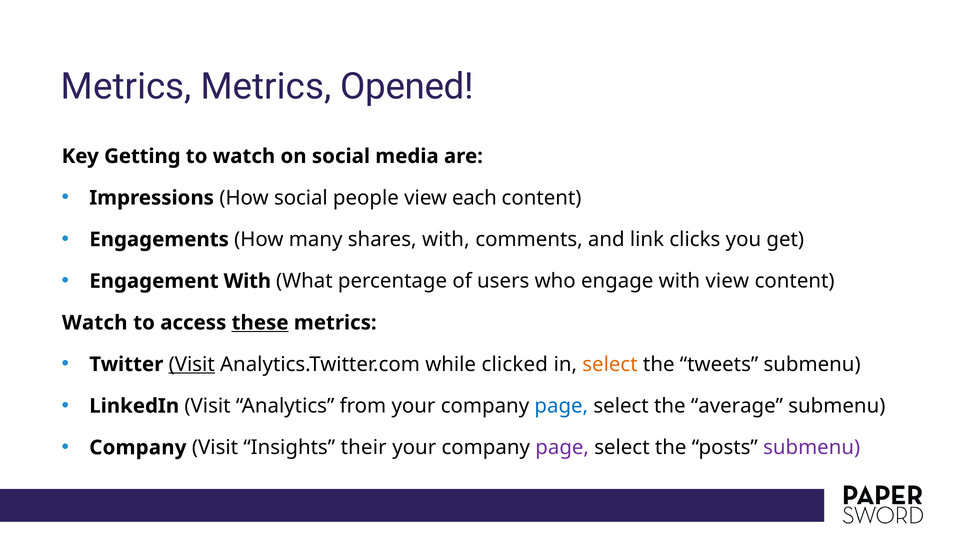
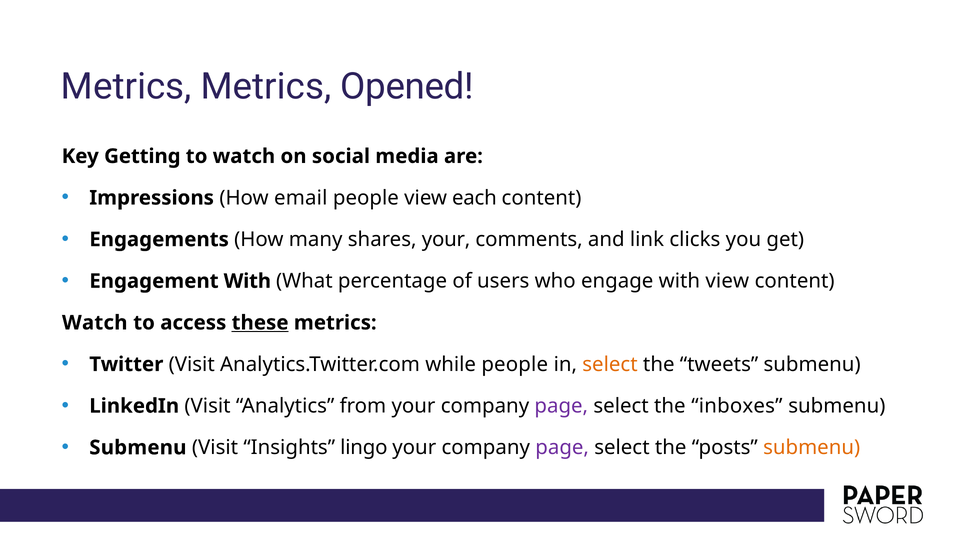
How social: social -> email
shares with: with -> your
Visit at (192, 365) underline: present -> none
while clicked: clicked -> people
page at (561, 406) colour: blue -> purple
average: average -> inboxes
Company at (138, 448): Company -> Submenu
their: their -> lingo
submenu at (812, 448) colour: purple -> orange
